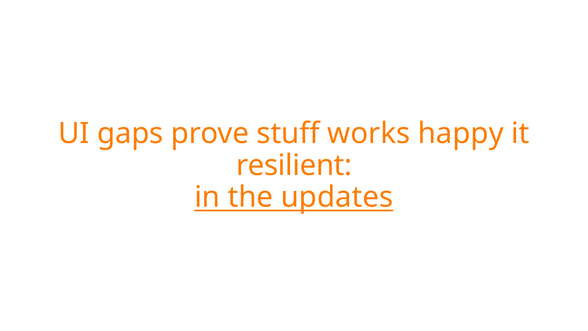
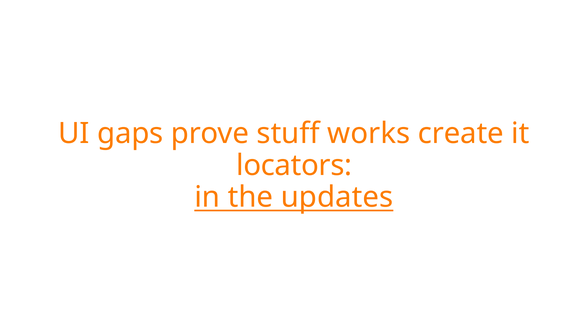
happy: happy -> create
resilient: resilient -> locators
